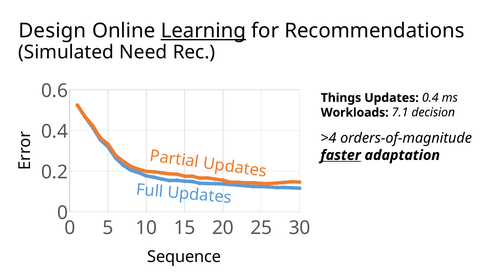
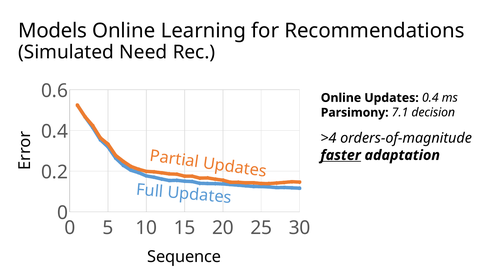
Design: Design -> Models
Learning underline: present -> none
Things at (341, 98): Things -> Online
Workloads: Workloads -> Parsimony
